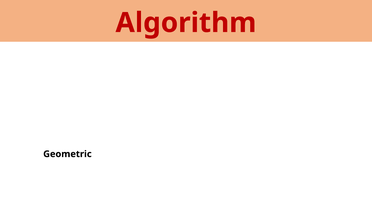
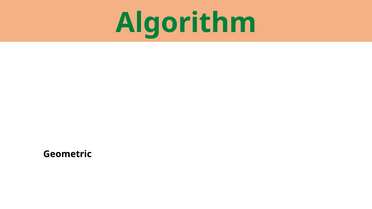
Algorithm colour: red -> green
